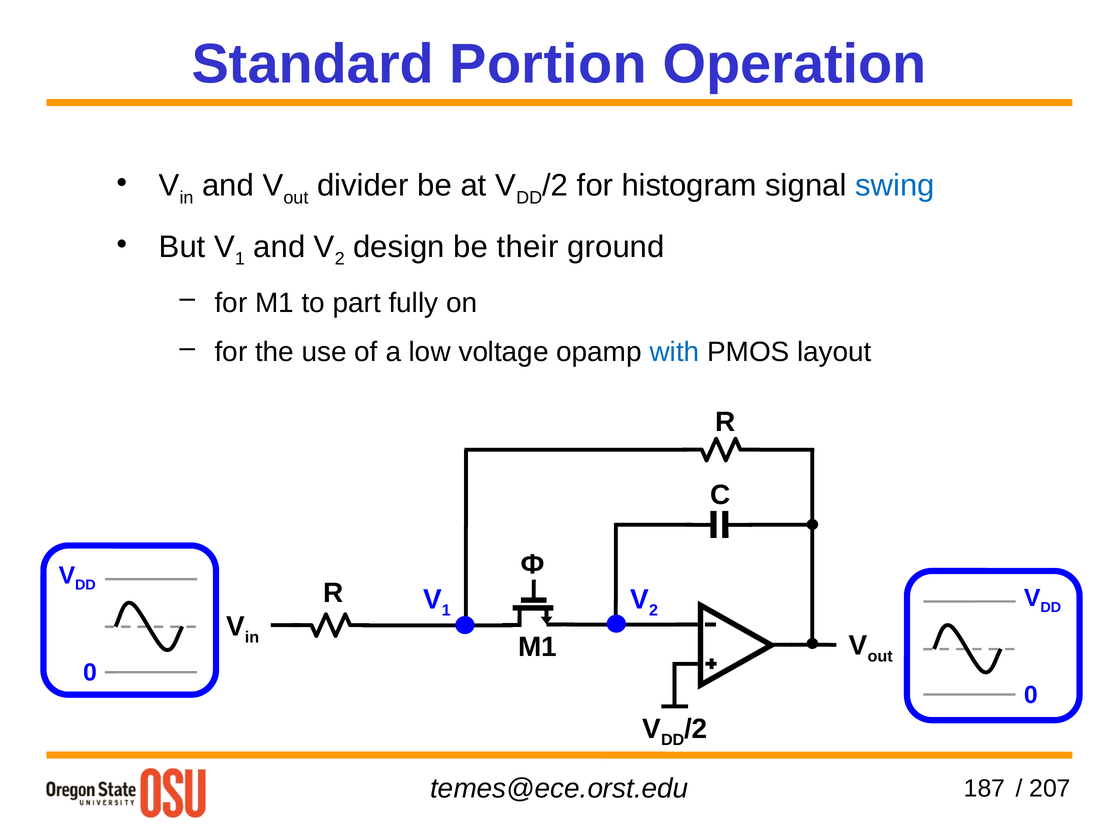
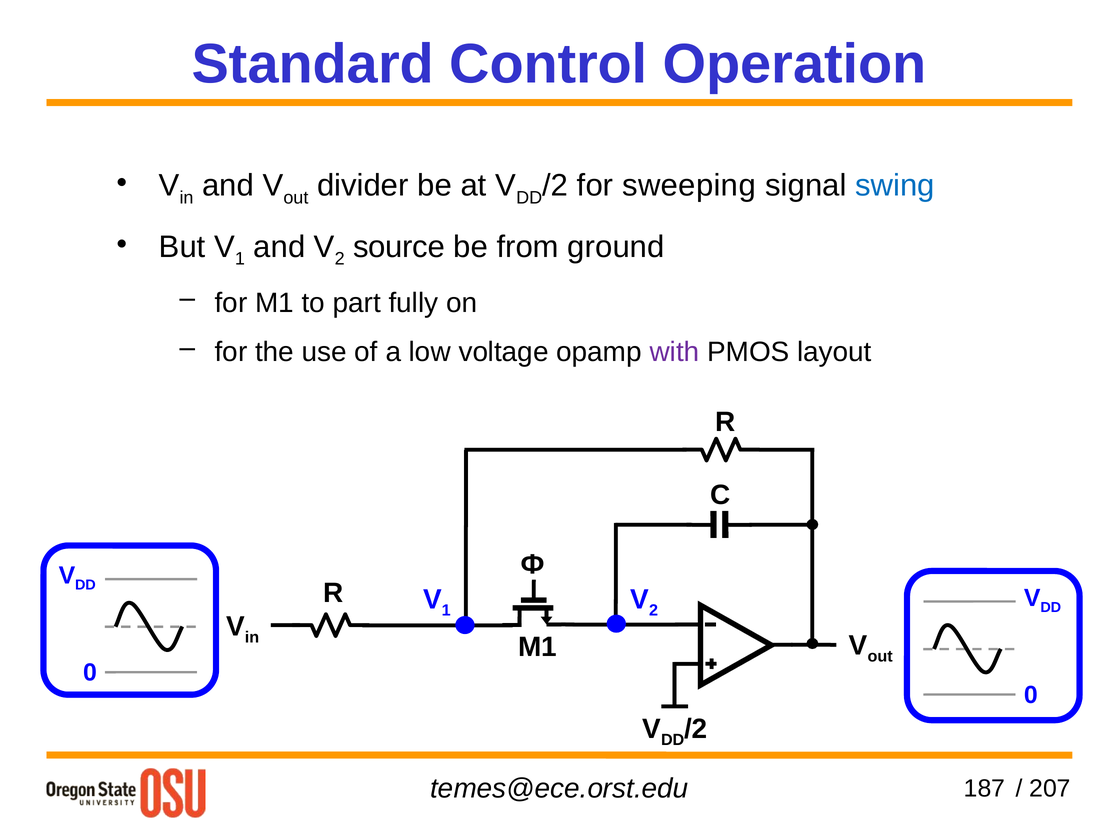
Portion: Portion -> Control
histogram: histogram -> sweeping
design: design -> source
their: their -> from
with colour: blue -> purple
